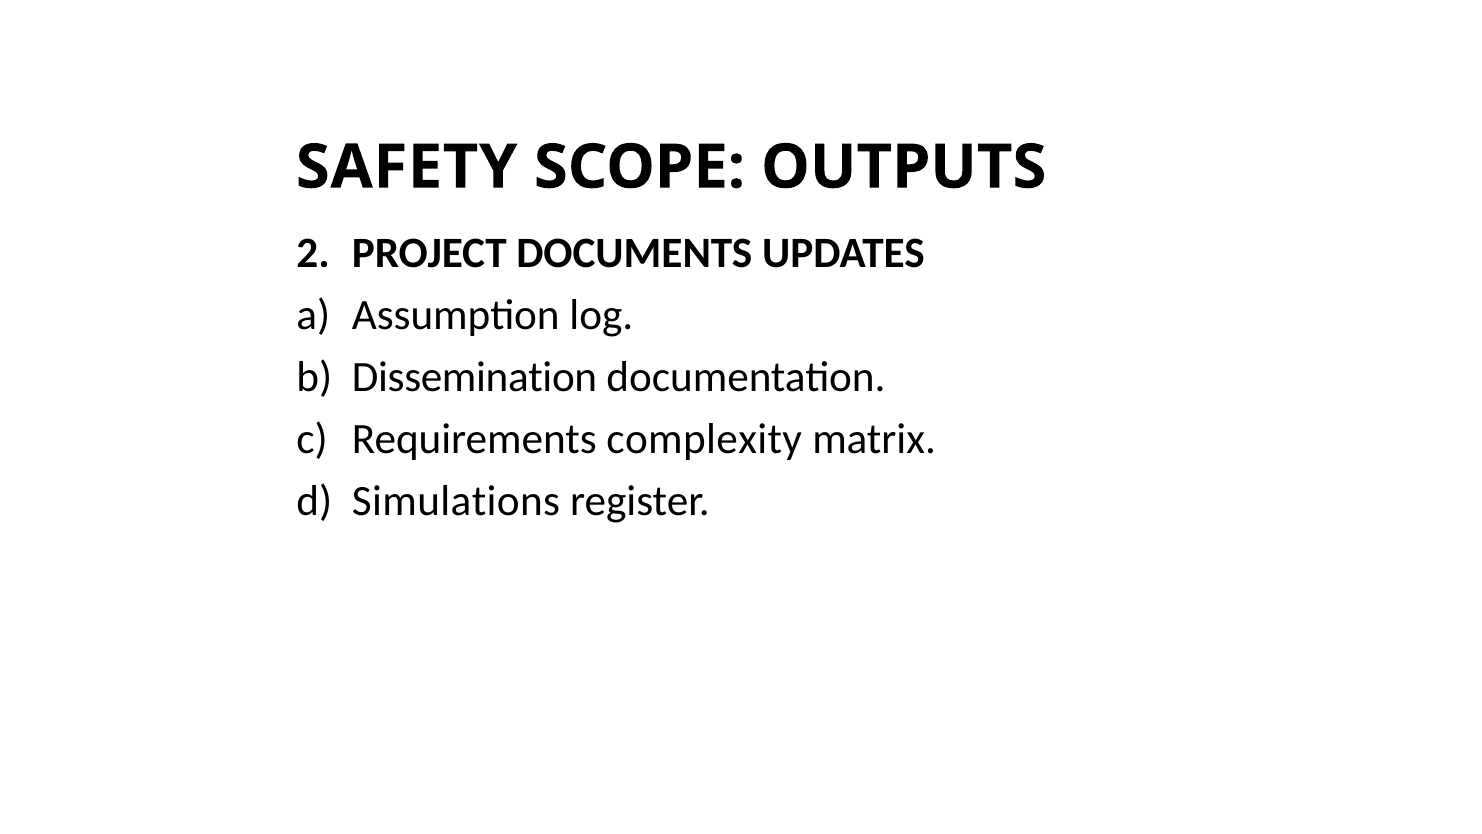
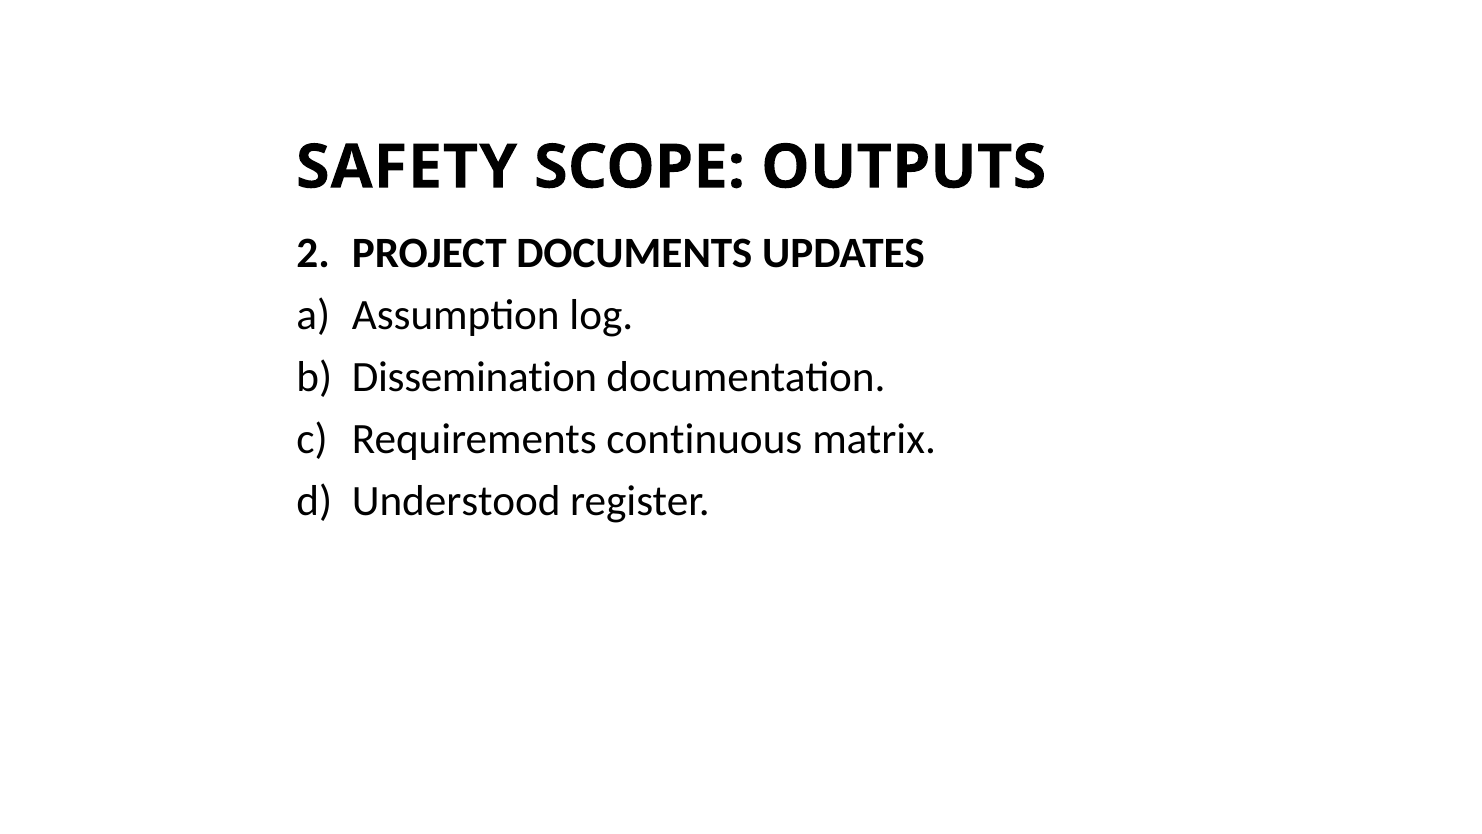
complexity: complexity -> continuous
Simulations: Simulations -> Understood
